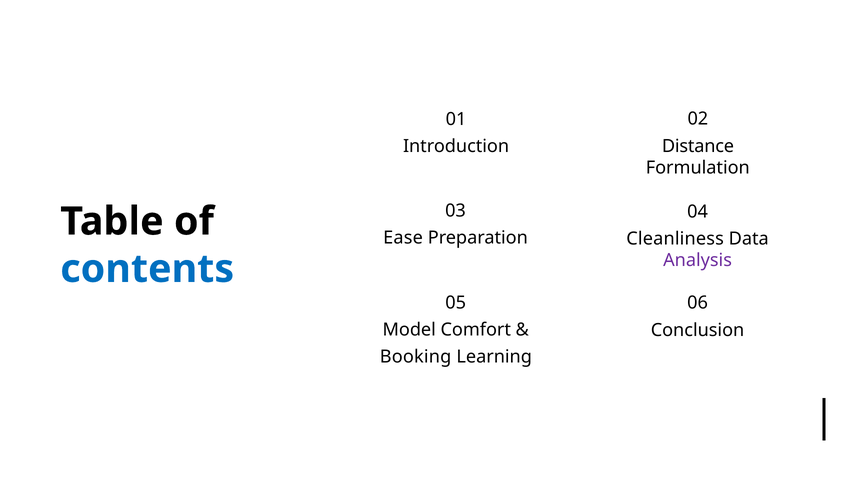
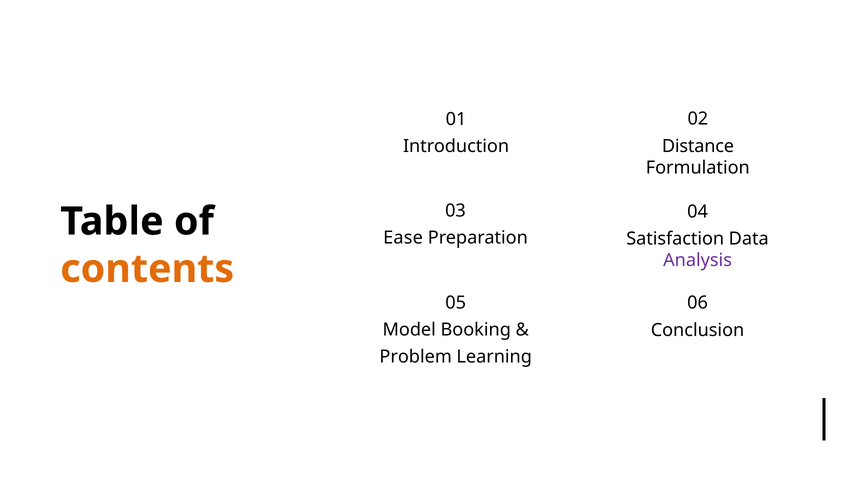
Cleanliness: Cleanliness -> Satisfaction
contents colour: blue -> orange
Comfort: Comfort -> Booking
Booking: Booking -> Problem
